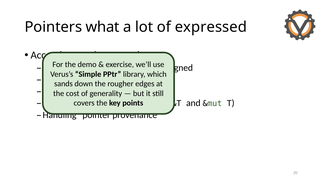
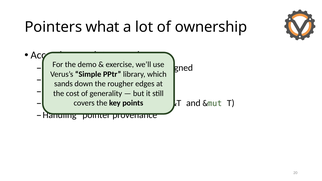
expressed: expressed -> ownership
